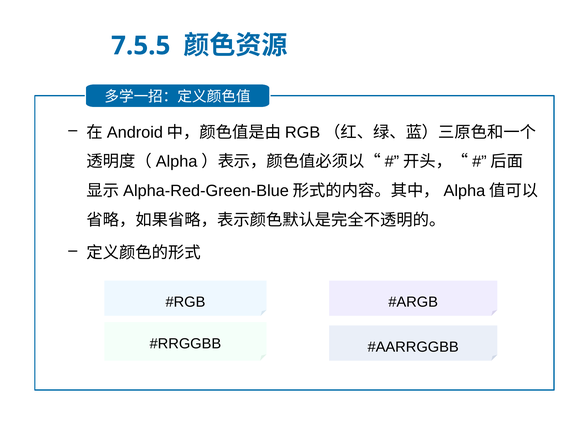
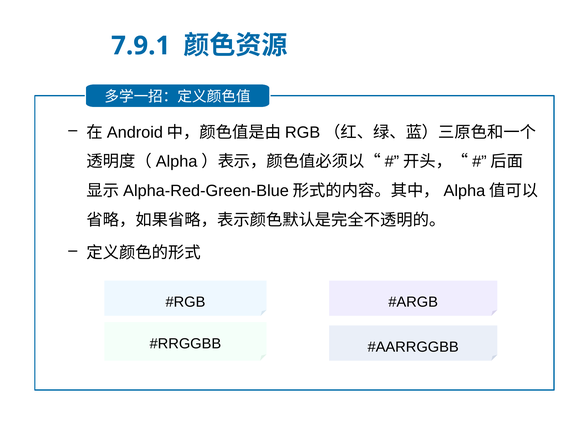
7.5.5: 7.5.5 -> 7.9.1
